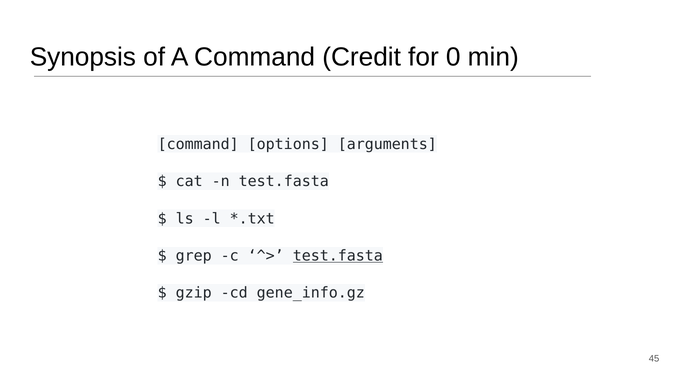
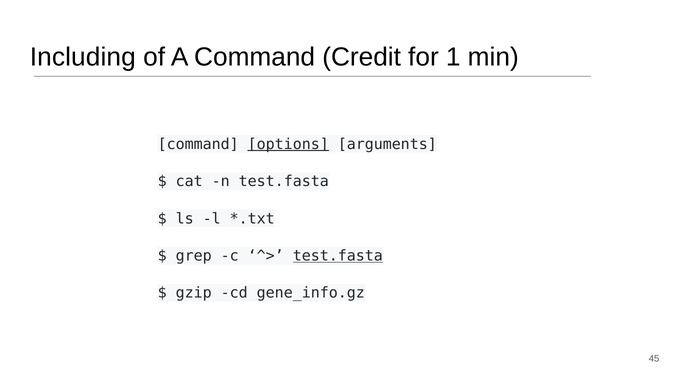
Synopsis: Synopsis -> Including
0: 0 -> 1
options underline: none -> present
